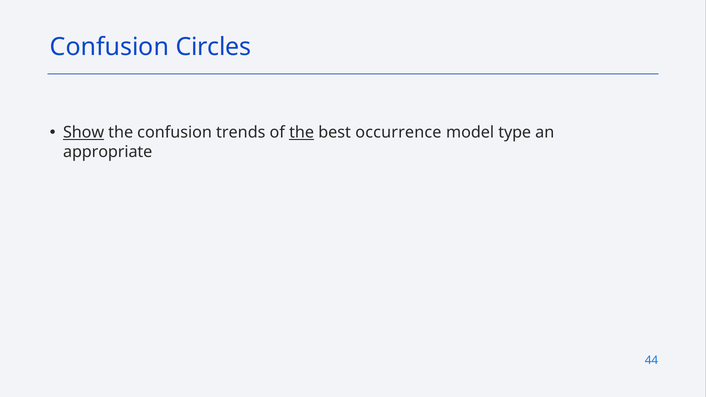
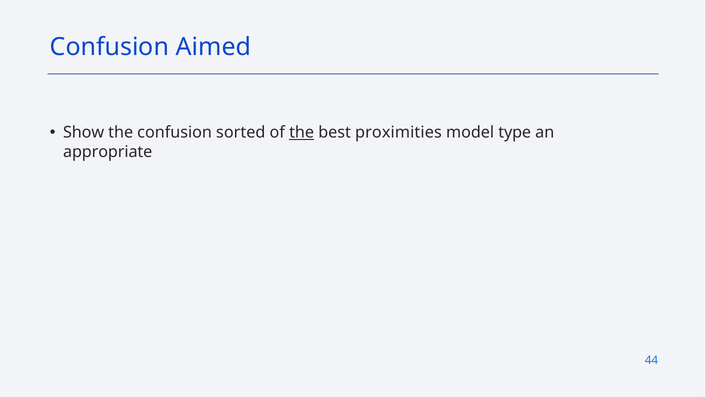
Circles: Circles -> Aimed
Show underline: present -> none
trends: trends -> sorted
occurrence: occurrence -> proximities
